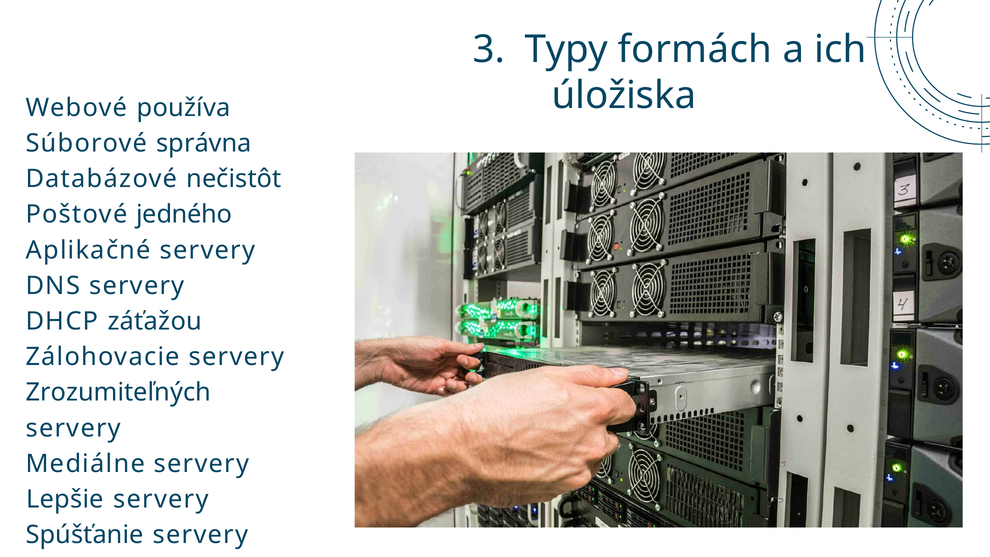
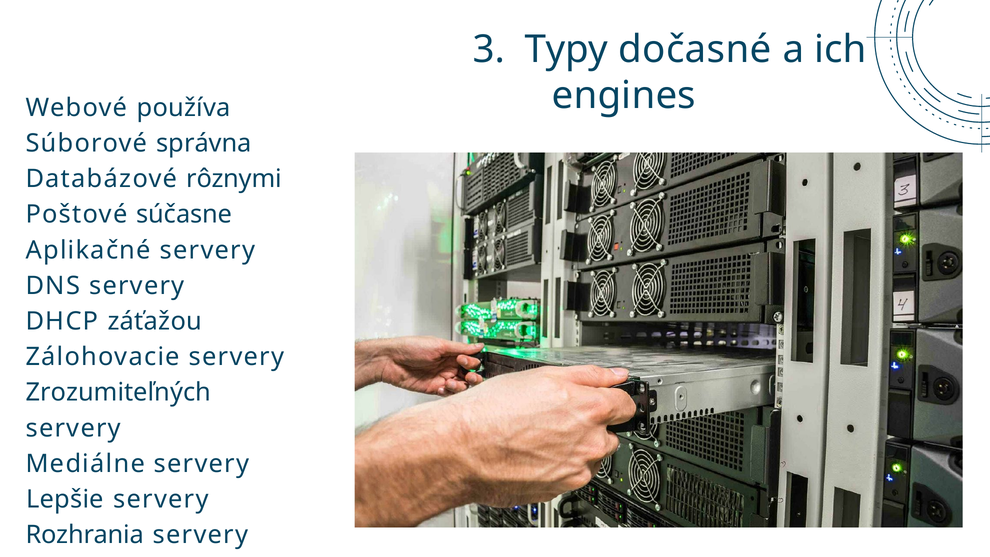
formách: formách -> dočasné
úložiska: úložiska -> engines
nečistôt: nečistôt -> rôznymi
jedného: jedného -> súčasne
Spúšťanie: Spúšťanie -> Rozhrania
